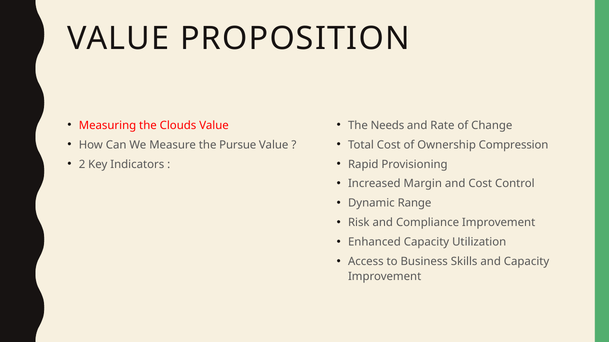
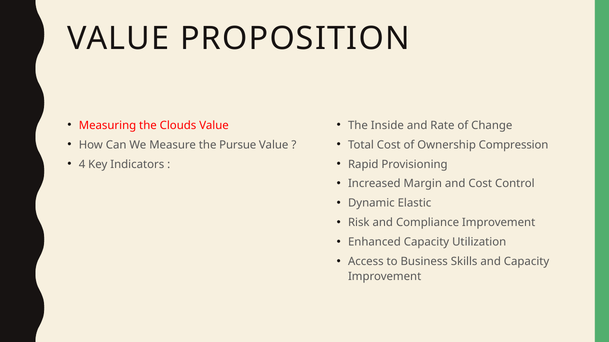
Needs: Needs -> Inside
2: 2 -> 4
Range: Range -> Elastic
